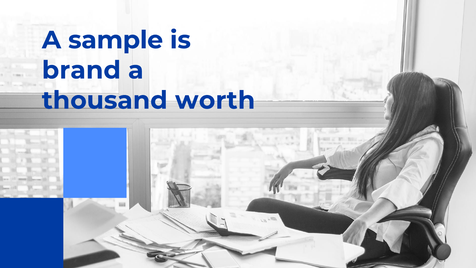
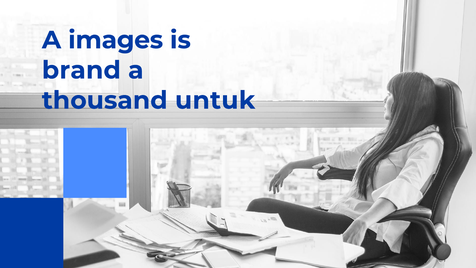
sample: sample -> images
worth: worth -> untuk
